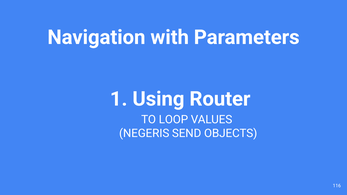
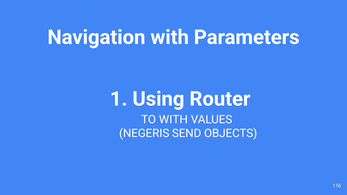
TO LOOP: LOOP -> WITH
